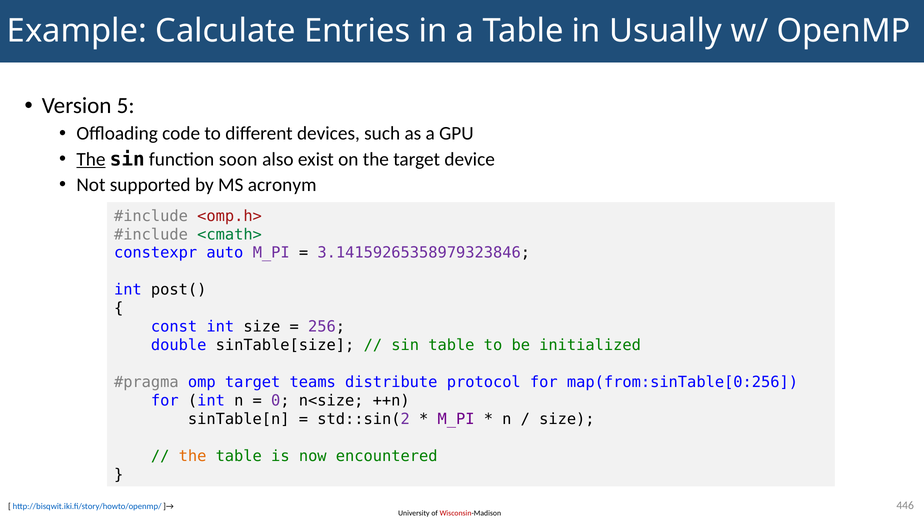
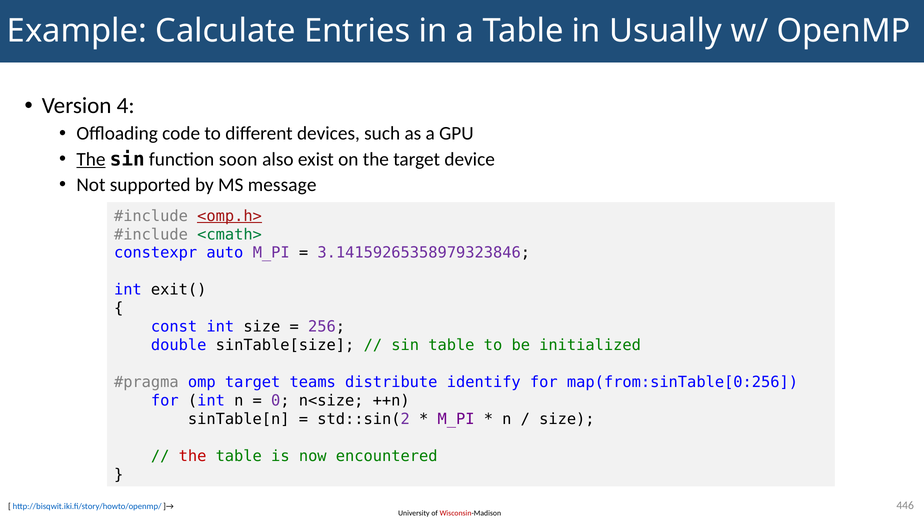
5: 5 -> 4
acronym: acronym -> message
<omp.h> underline: none -> present
post(: post( -> exit(
protocol: protocol -> identify
the at (193, 456) colour: orange -> red
